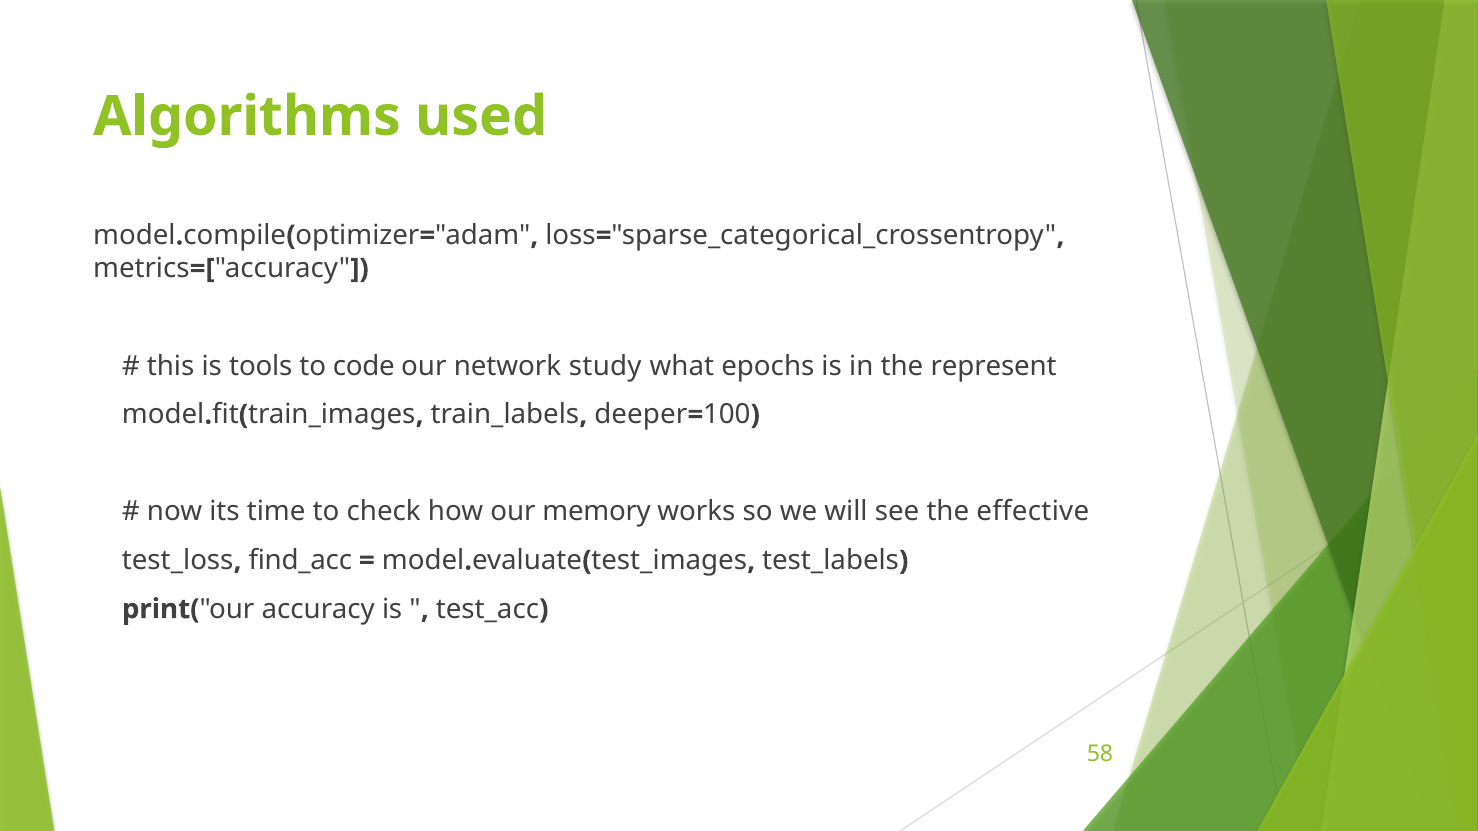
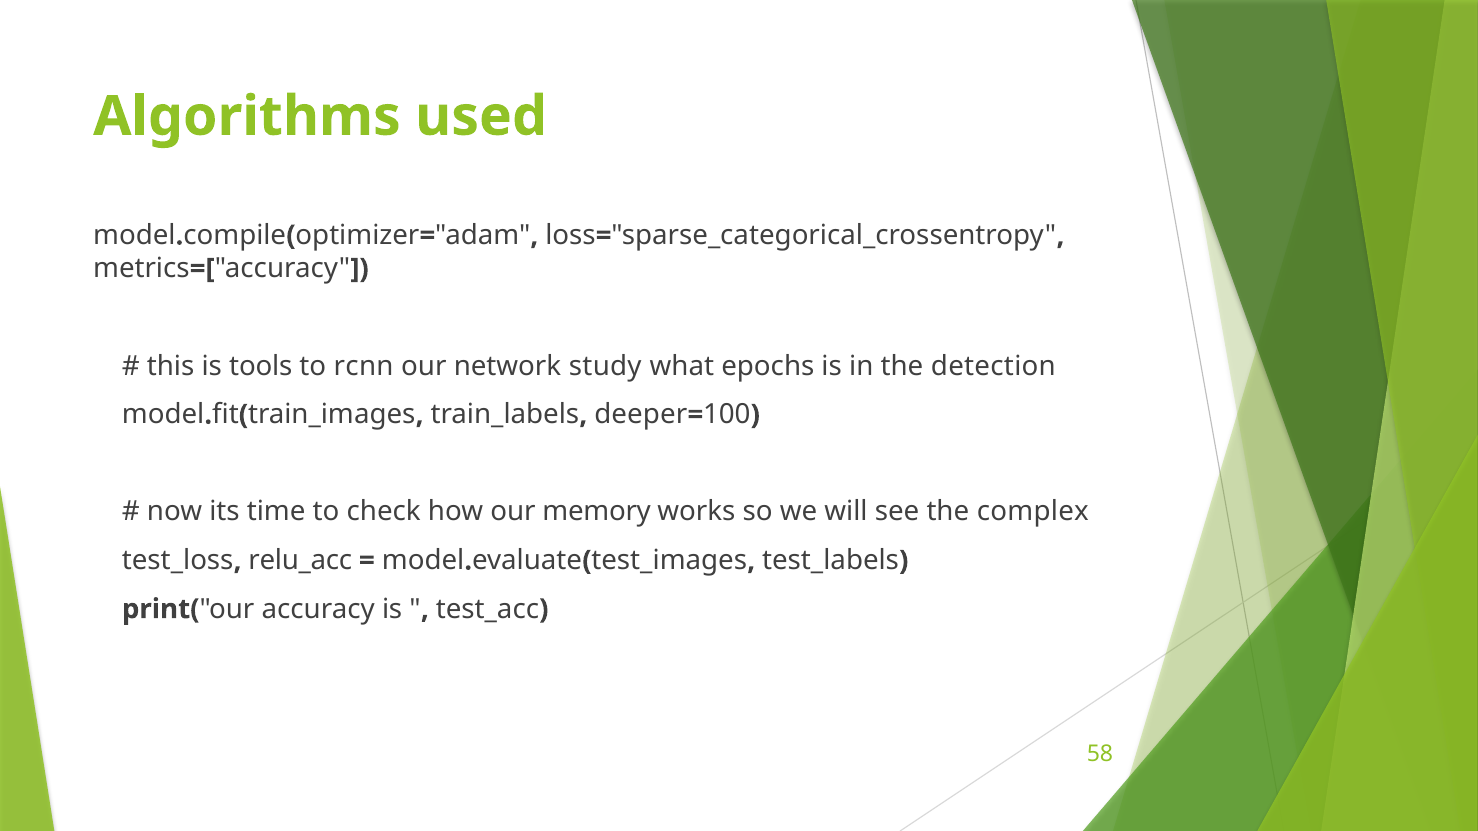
code: code -> rcnn
represent: represent -> detection
effective: effective -> complex
find_acc: find_acc -> relu_acc
